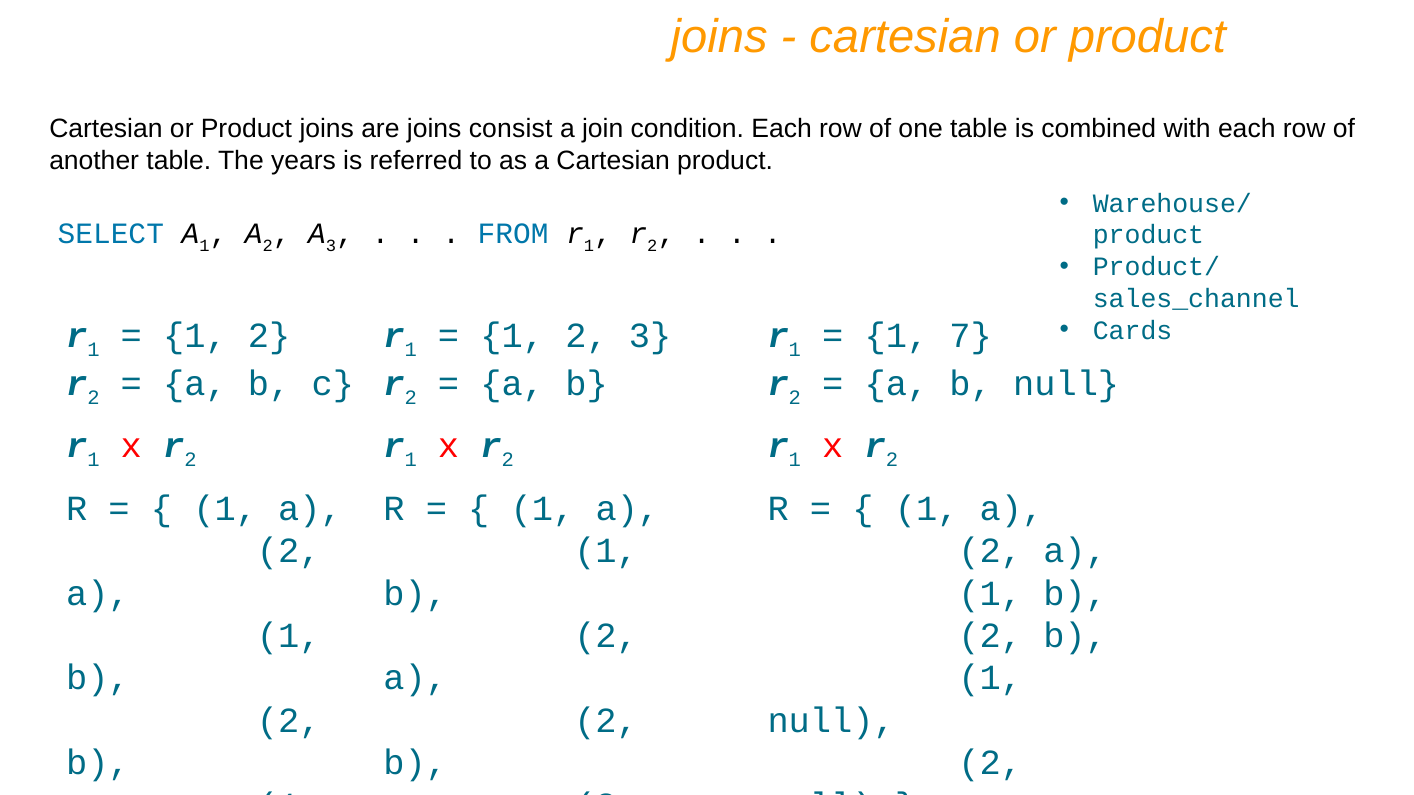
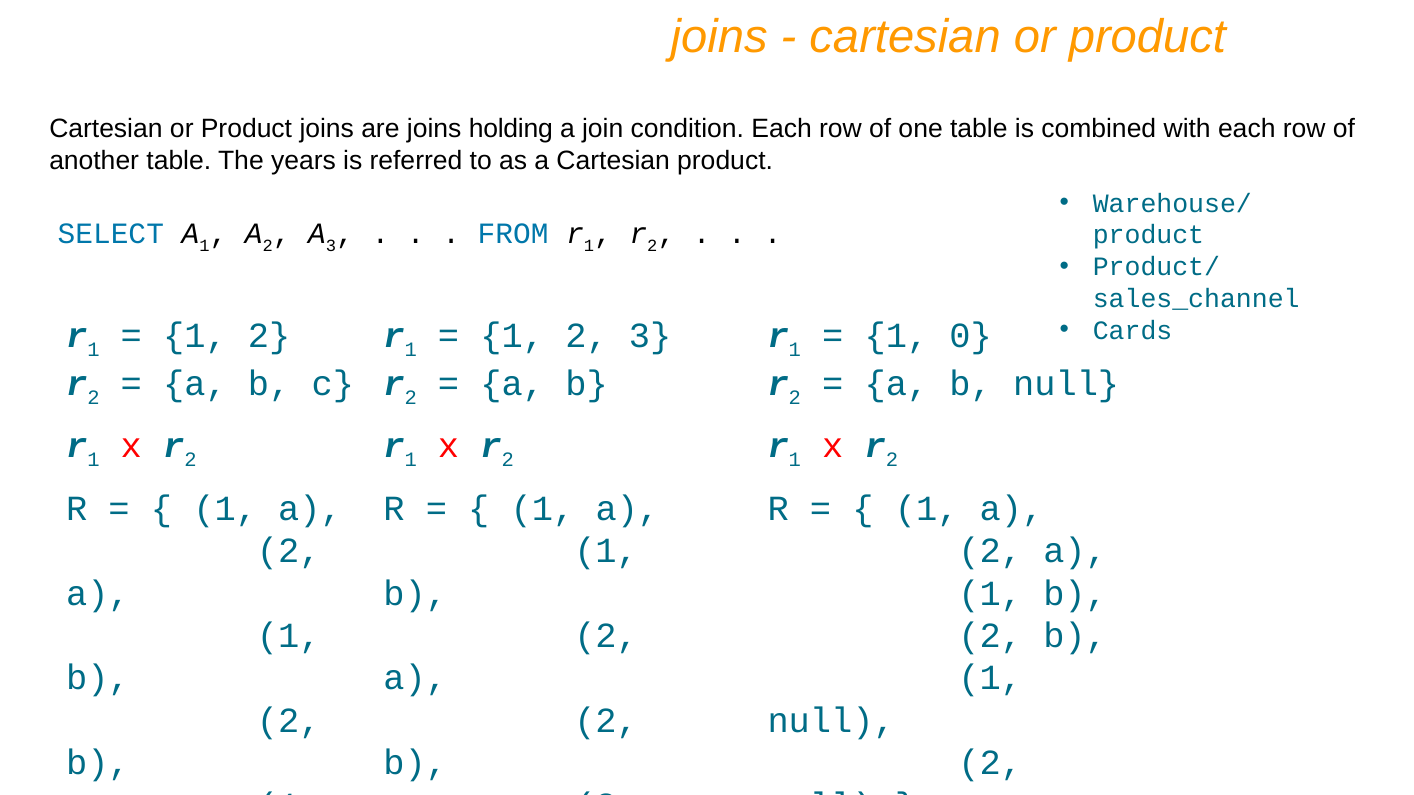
consist: consist -> holding
7: 7 -> 0
